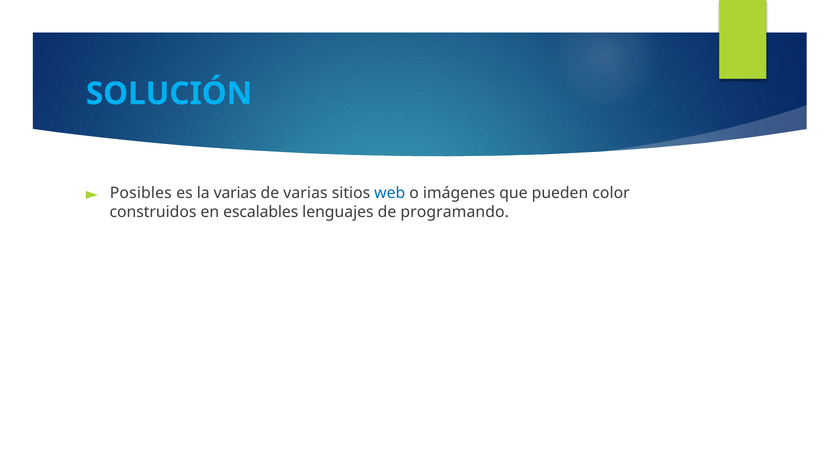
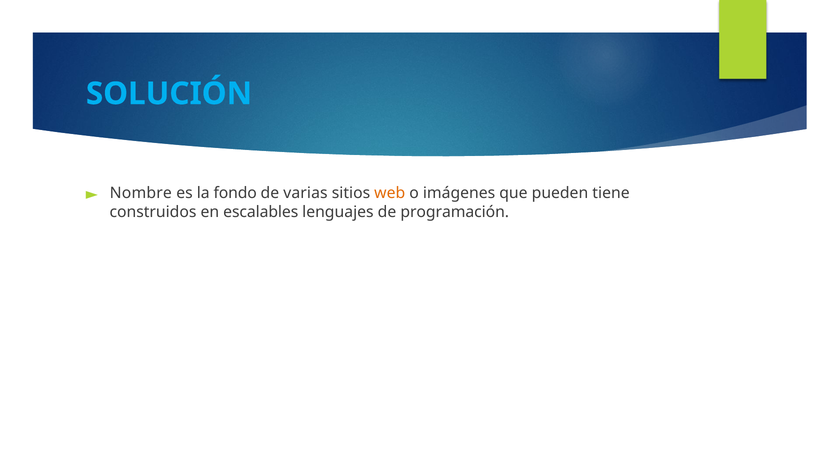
Posibles: Posibles -> Nombre
la varias: varias -> fondo
web colour: blue -> orange
color: color -> tiene
programando: programando -> programación
